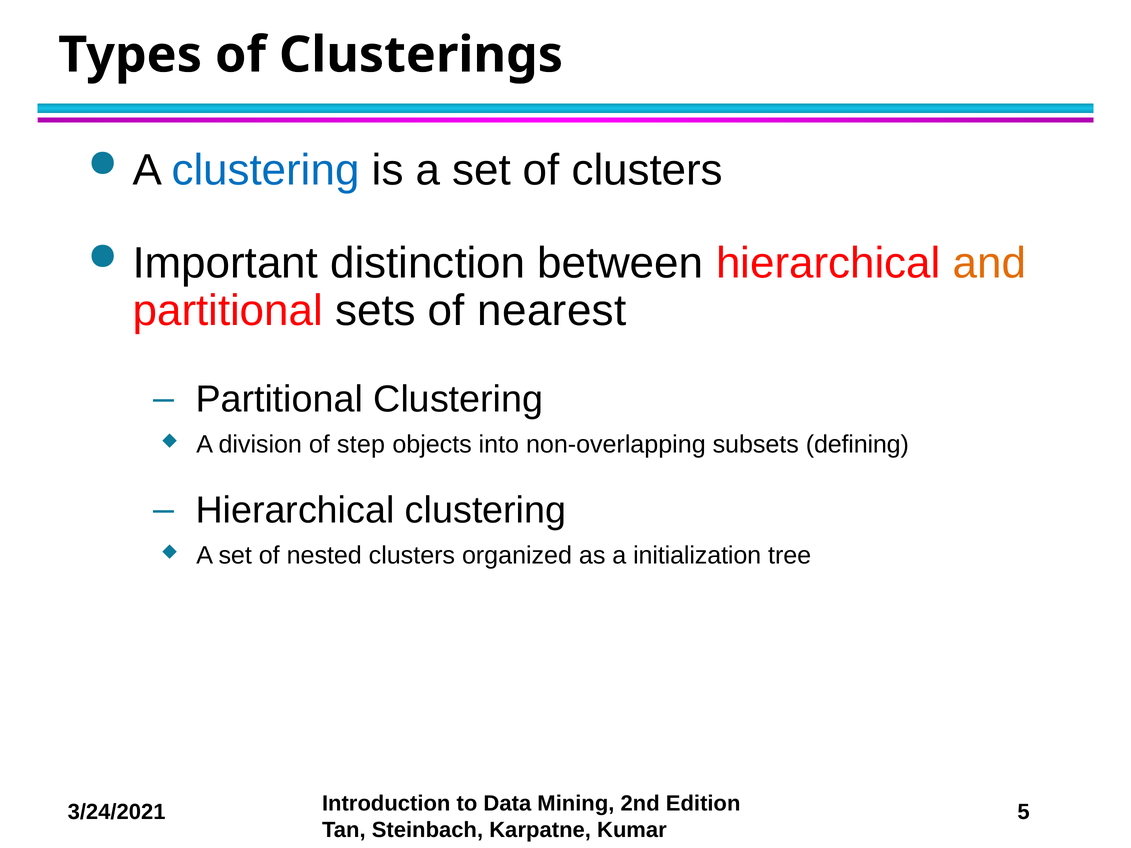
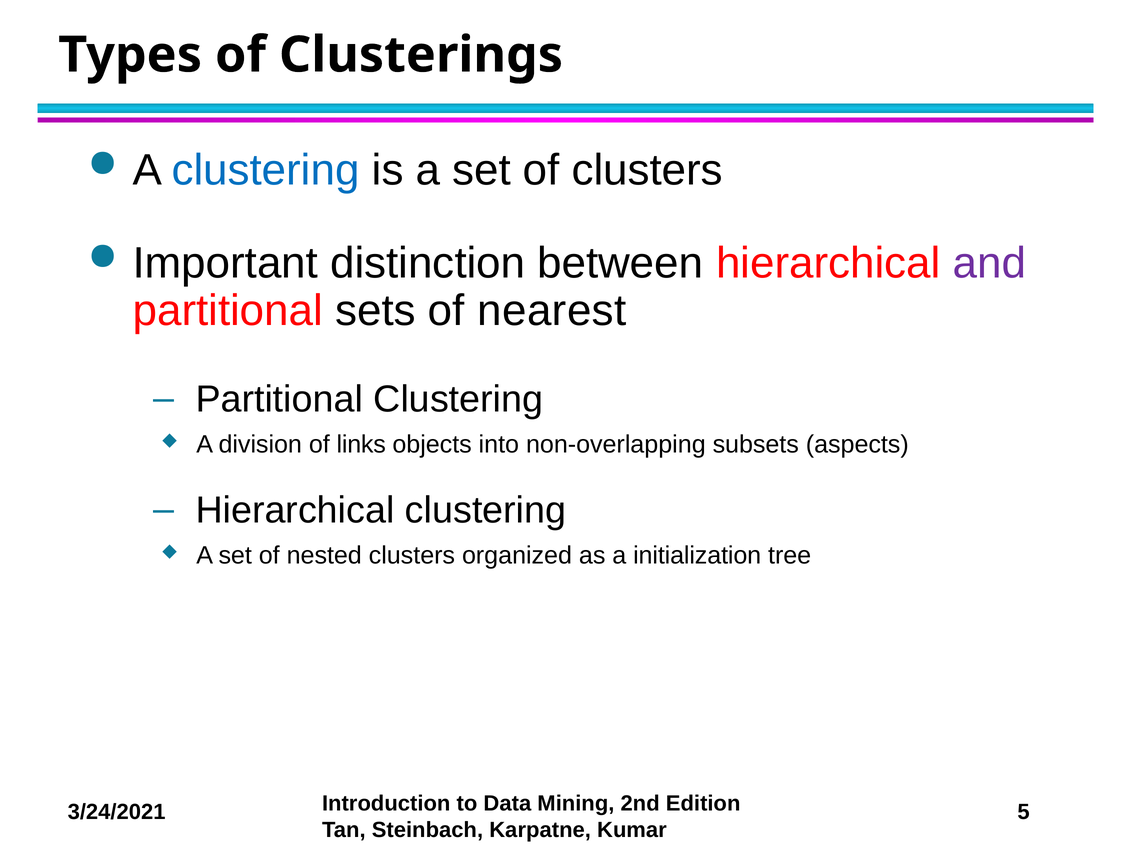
and colour: orange -> purple
step: step -> links
defining: defining -> aspects
